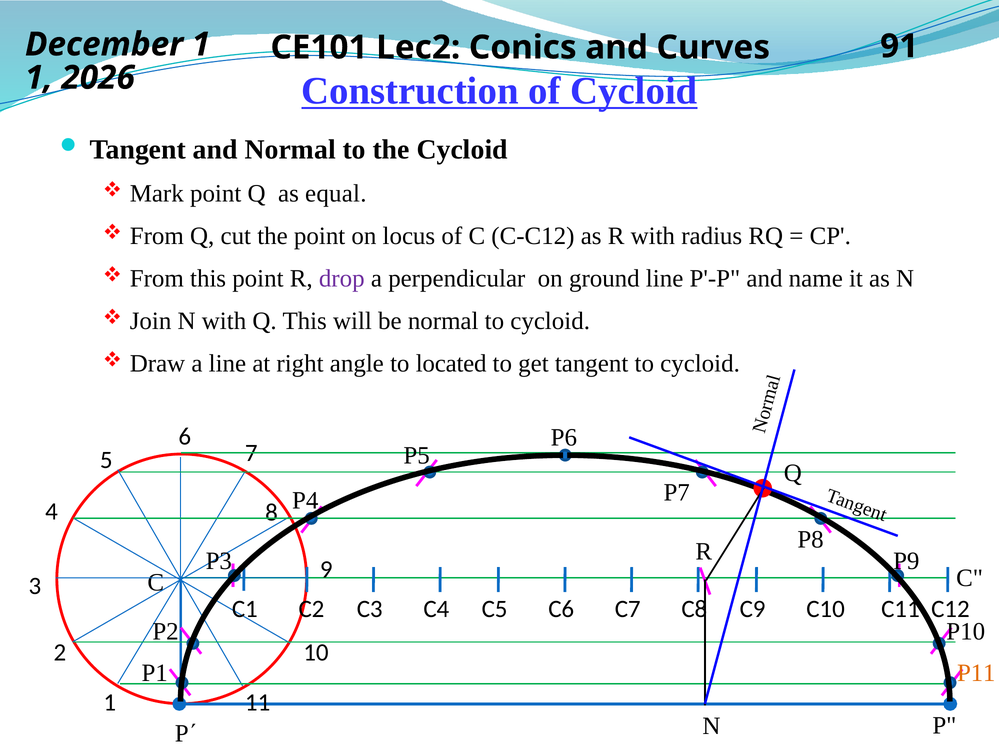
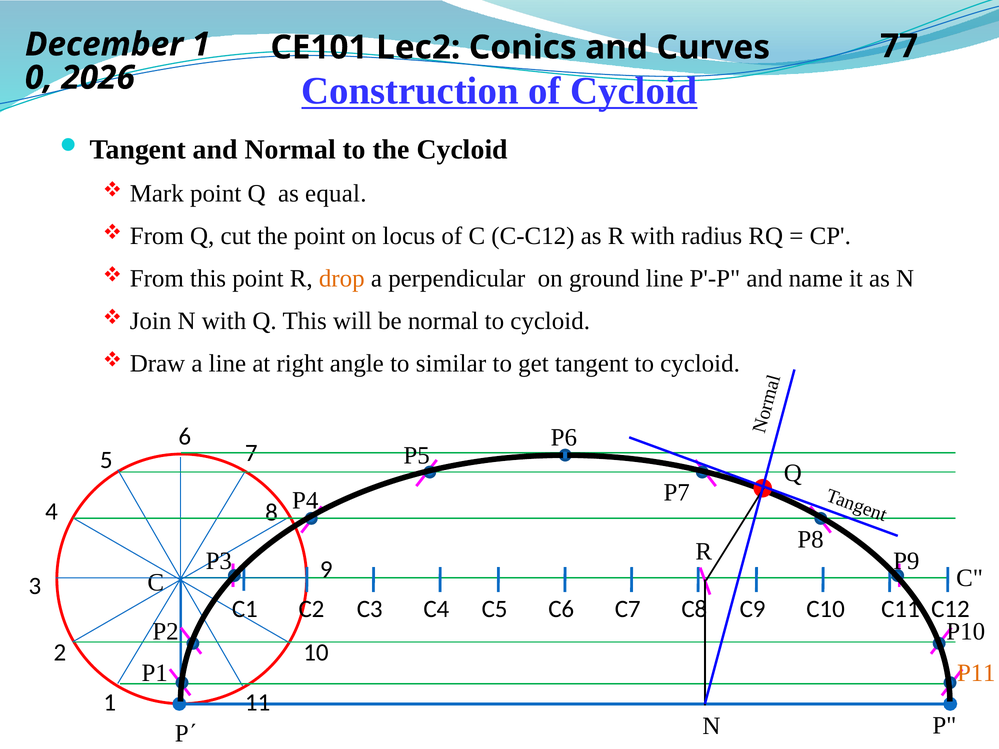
91: 91 -> 77
1 at (39, 78): 1 -> 0
drop colour: purple -> orange
located: located -> similar
